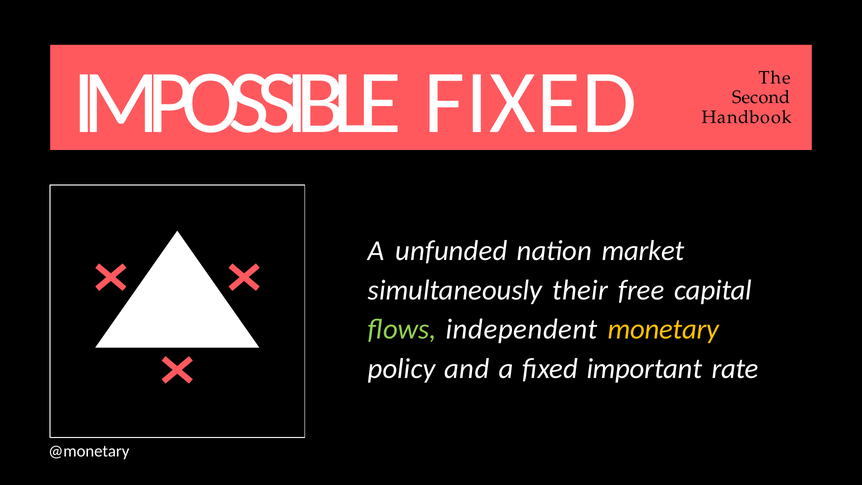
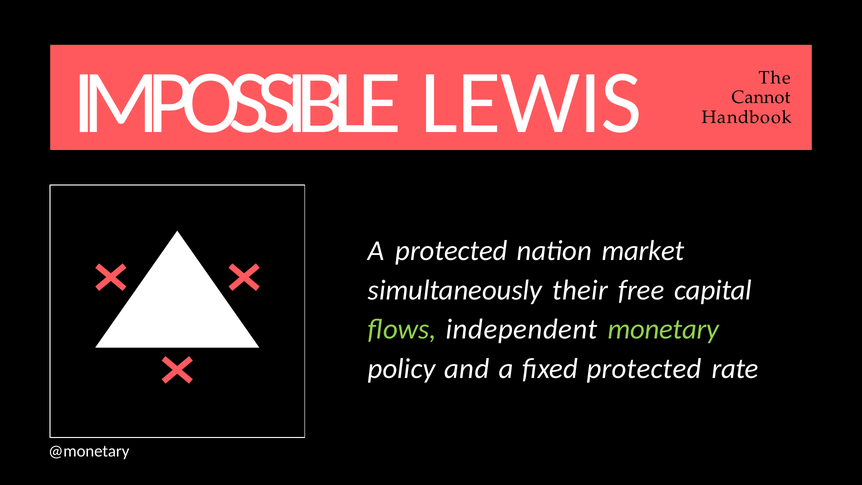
IMPOSSIBLE FIXED: FIXED -> LEWIS
Second: Second -> Cannot
A unfunded: unfunded -> protected
monetary colour: yellow -> light green
ﬁxed important: important -> protected
